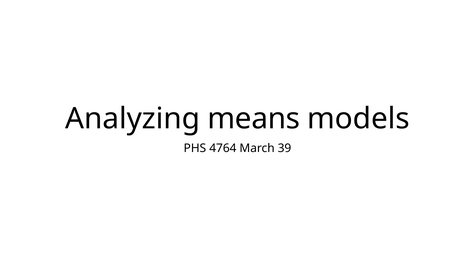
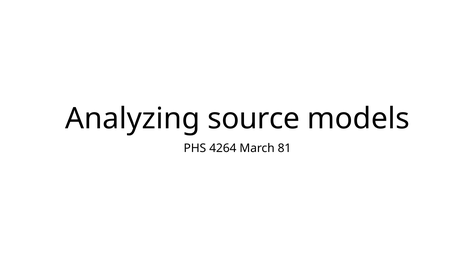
means: means -> source
4764: 4764 -> 4264
39: 39 -> 81
